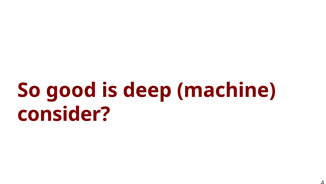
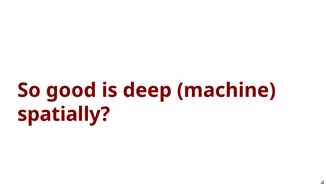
consider: consider -> spatially
